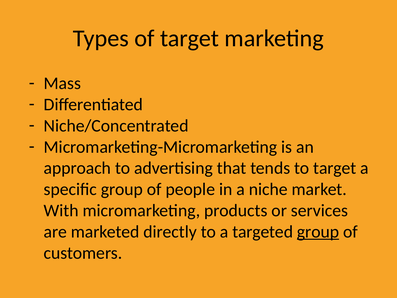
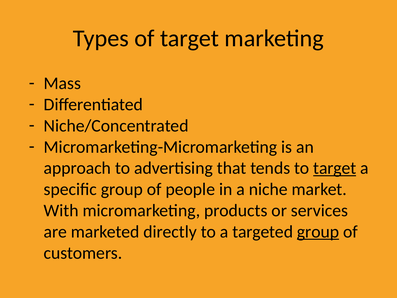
target at (335, 168) underline: none -> present
